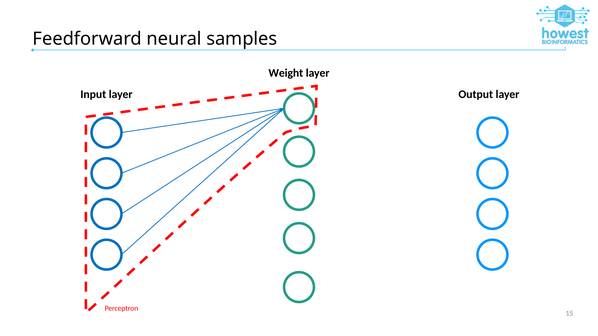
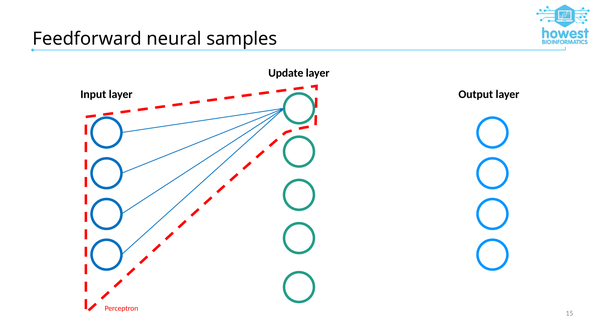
Weight: Weight -> Update
